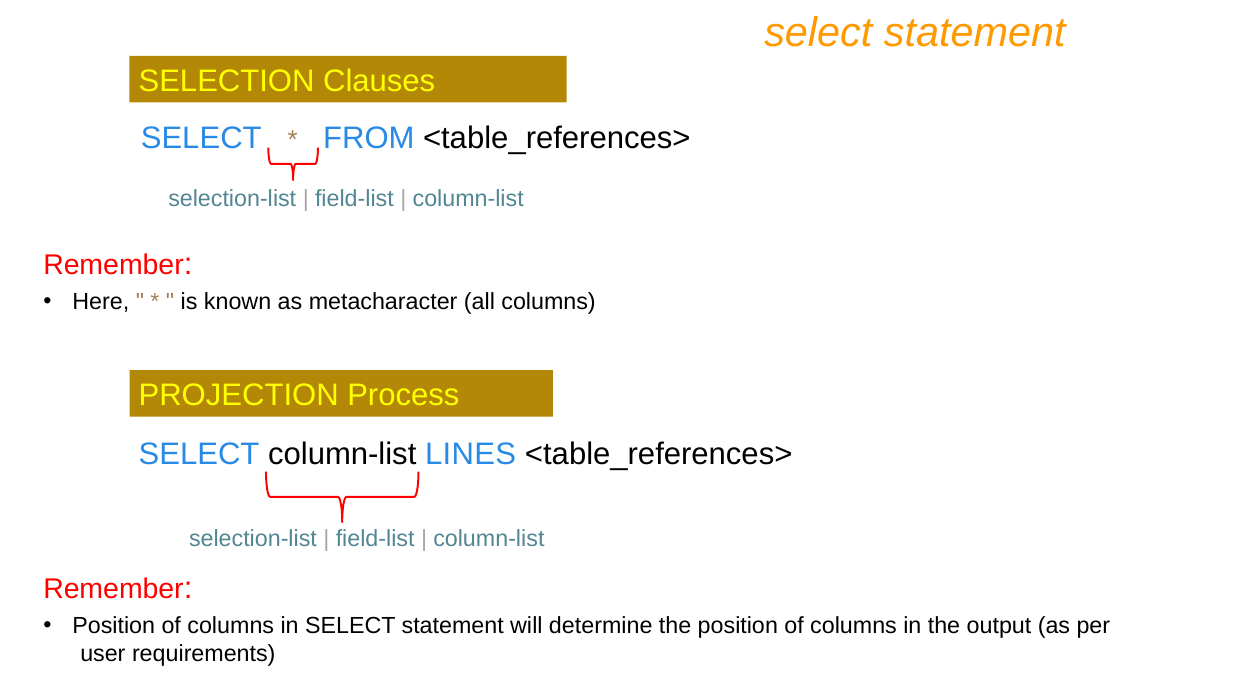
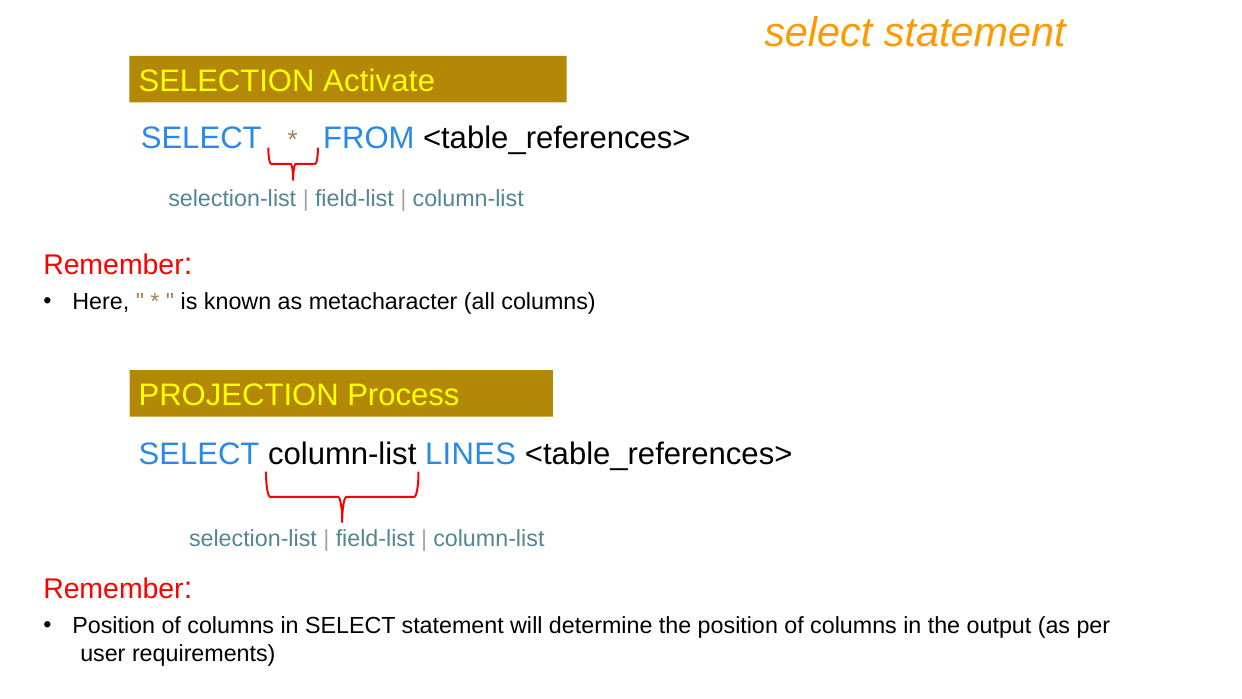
Clauses: Clauses -> Activate
